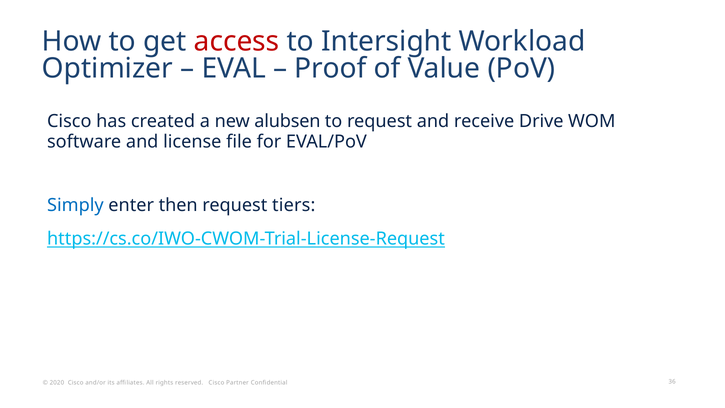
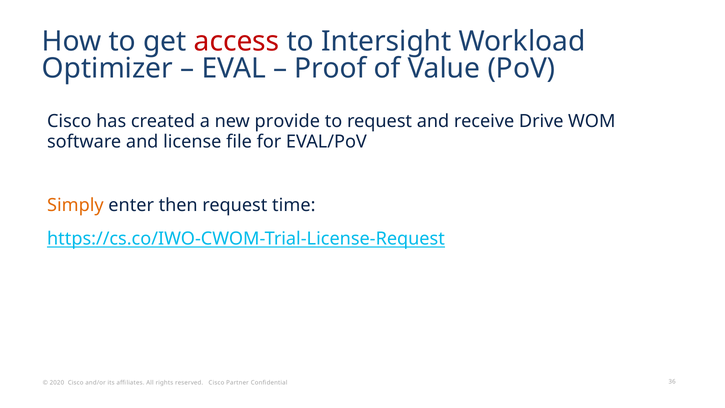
alubsen: alubsen -> provide
Simply colour: blue -> orange
tiers: tiers -> time
